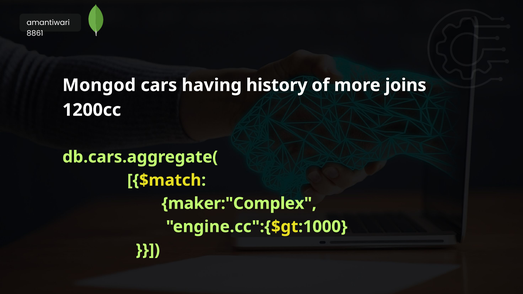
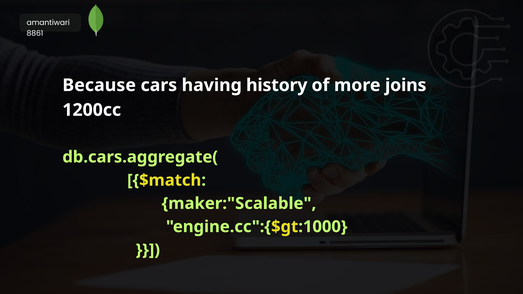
Mongod: Mongod -> Because
maker:"Complex: maker:"Complex -> maker:"Scalable
